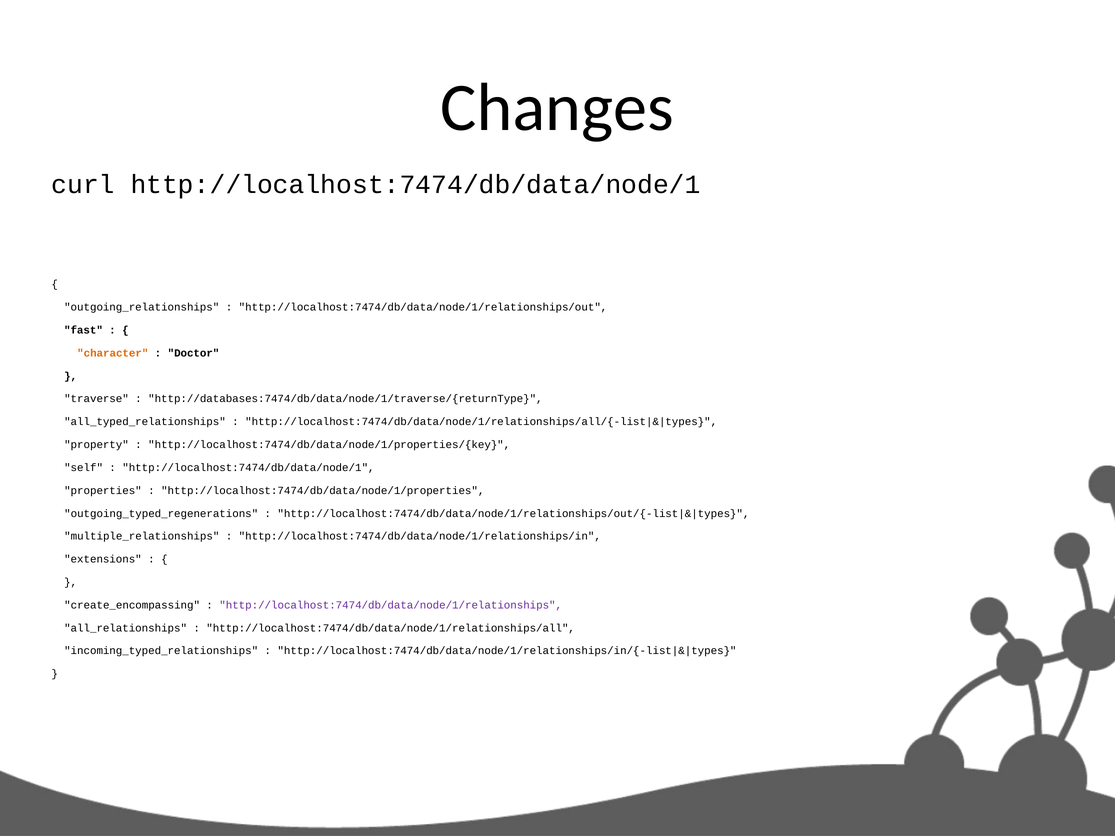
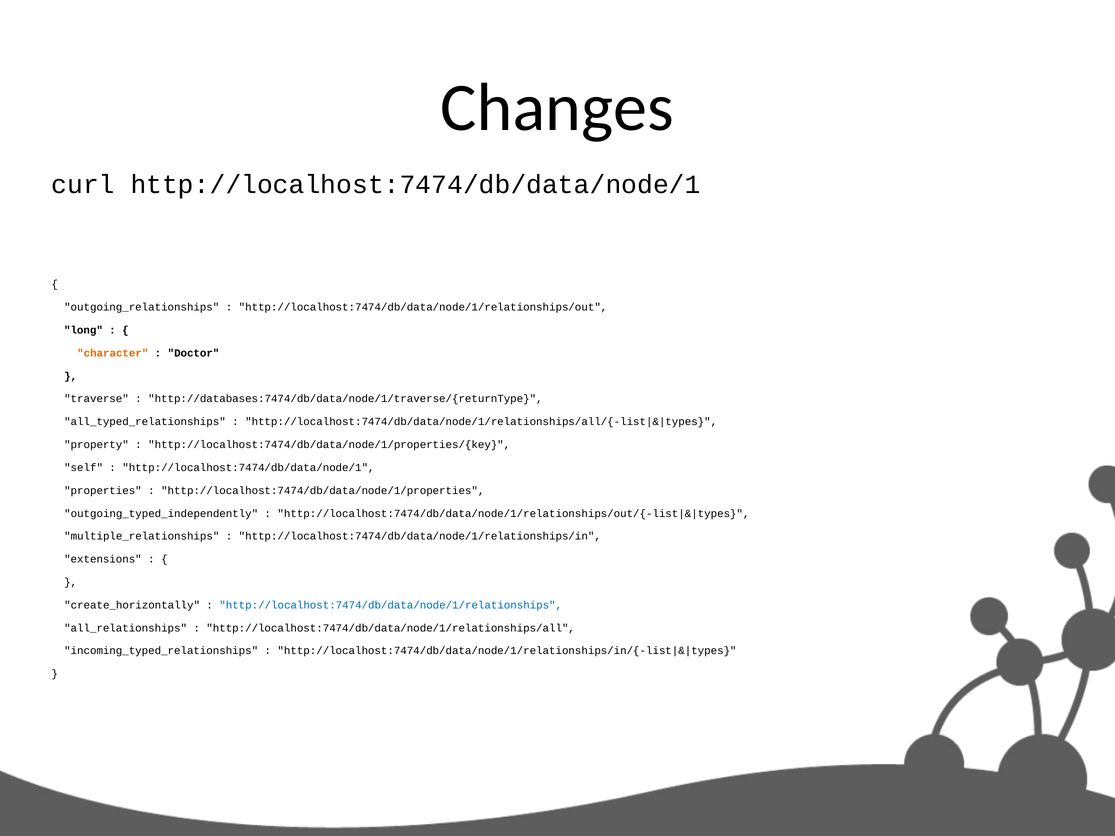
fast: fast -> long
outgoing_typed_regenerations: outgoing_typed_regenerations -> outgoing_typed_independently
create_encompassing: create_encompassing -> create_horizontally
http://localhost:7474/db/data/node/1/relationships colour: purple -> blue
